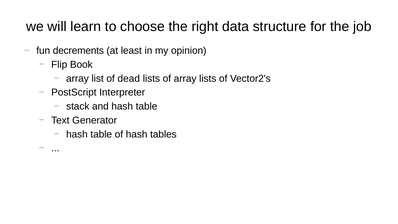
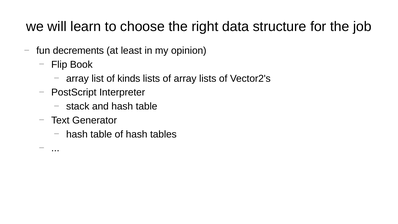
dead: dead -> kinds
